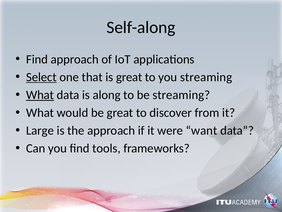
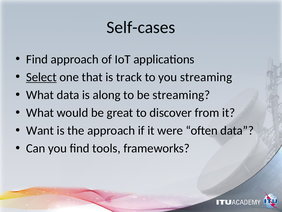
Self-along: Self-along -> Self-cases
is great: great -> track
What at (40, 95) underline: present -> none
Large: Large -> Want
want: want -> often
